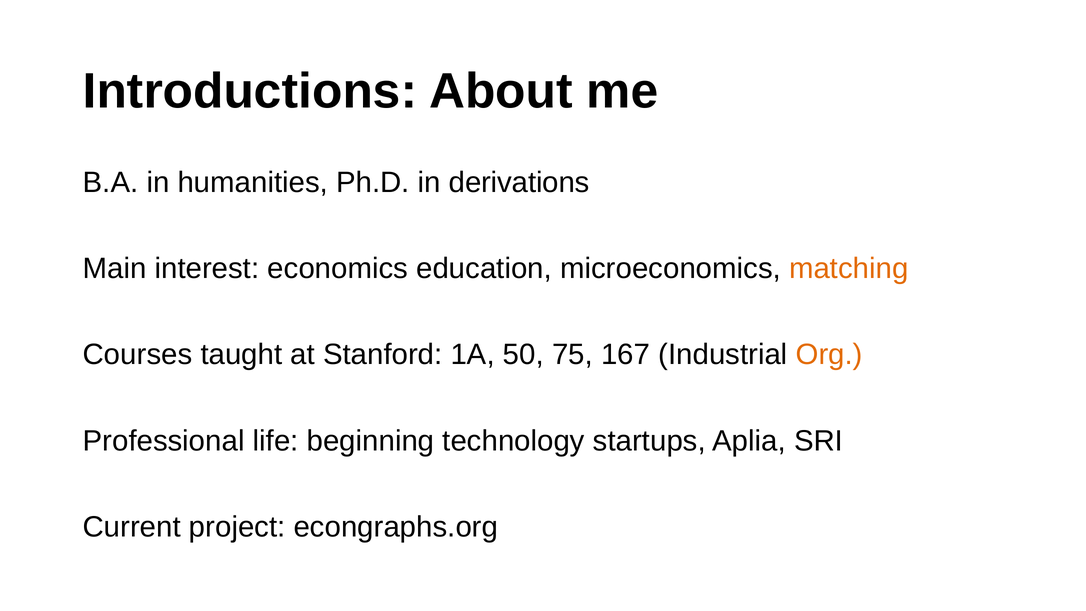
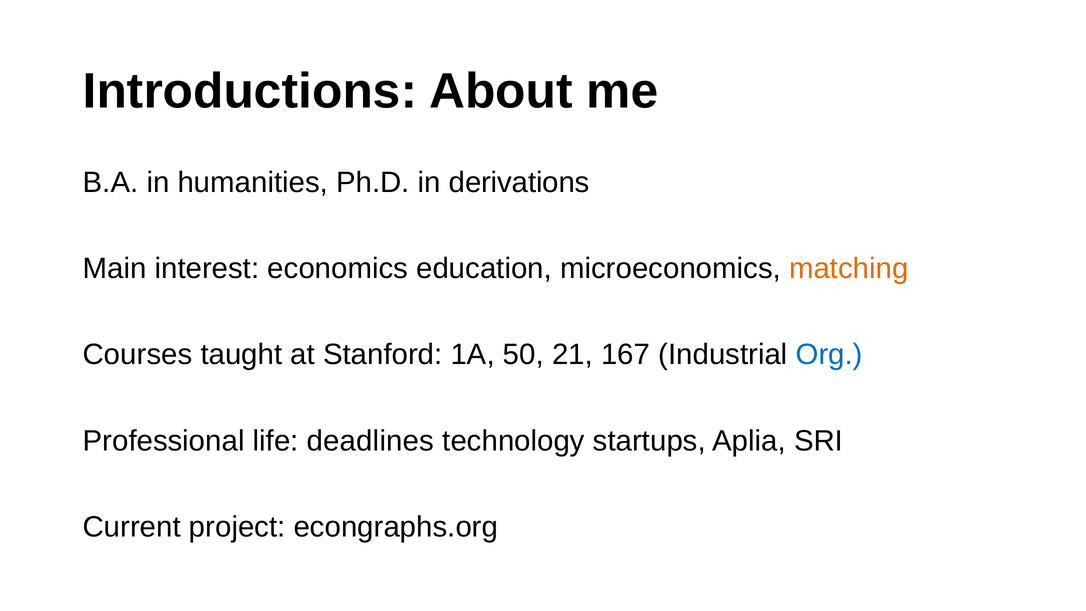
75: 75 -> 21
Org colour: orange -> blue
beginning: beginning -> deadlines
